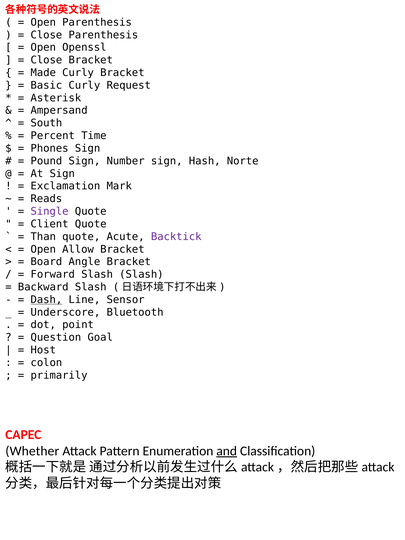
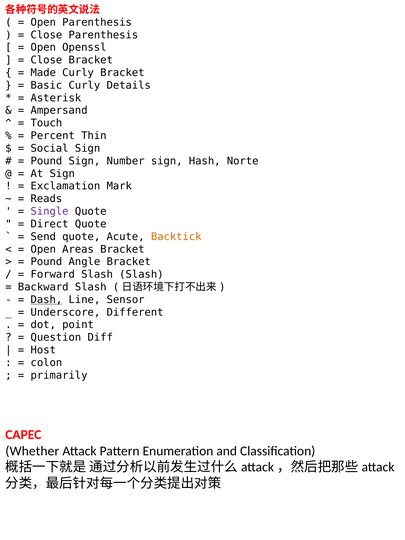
Request: Request -> Details
South: South -> Touch
Time: Time -> Thin
Phones: Phones -> Social
Client: Client -> Direct
Than: Than -> Send
Backtick colour: purple -> orange
Allow: Allow -> Areas
Board at (46, 262): Board -> Pound
Bluetooth: Bluetooth -> Different
Goal: Goal -> Diff
and underline: present -> none
